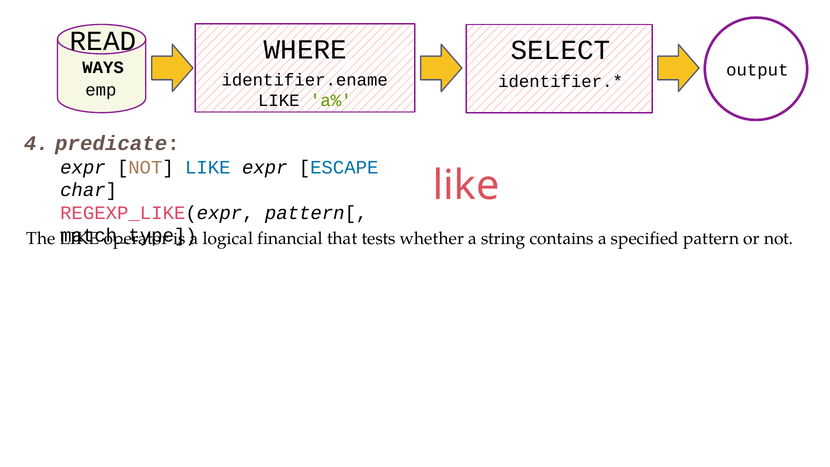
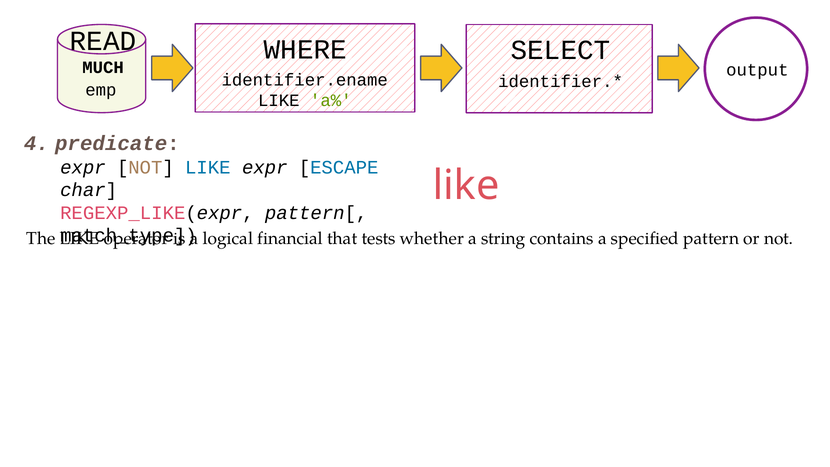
WAYS: WAYS -> MUCH
